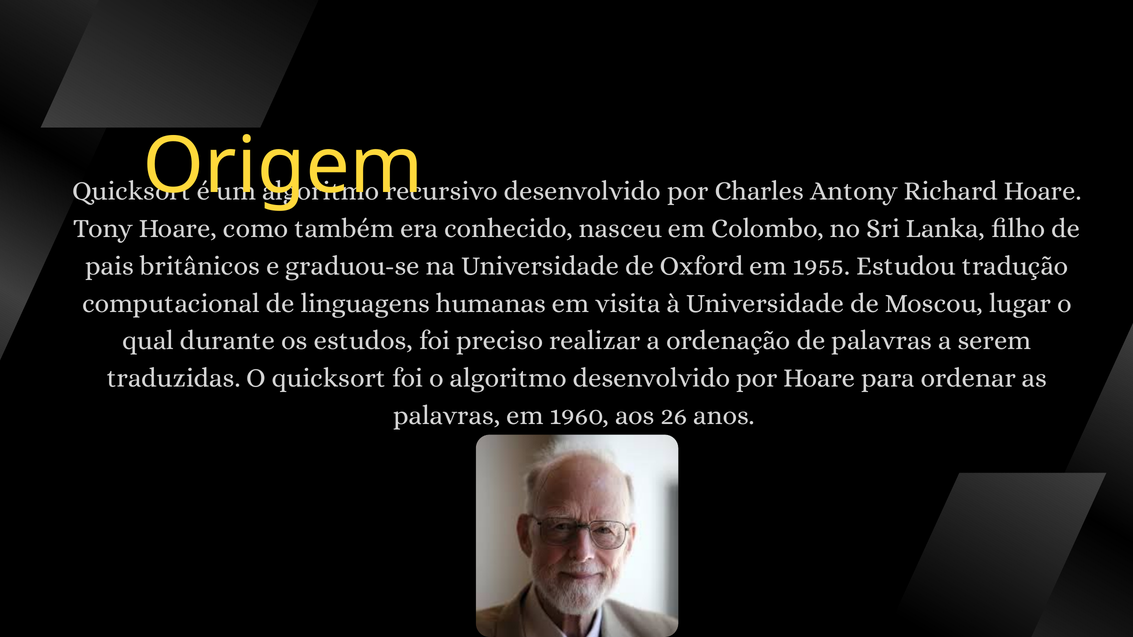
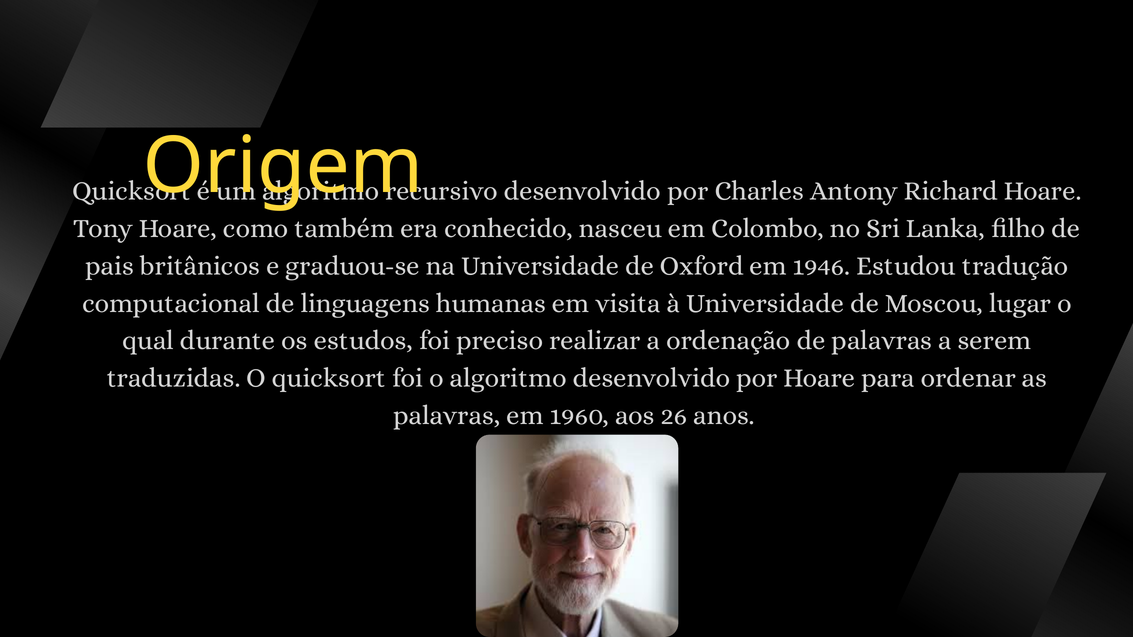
1955: 1955 -> 1946
